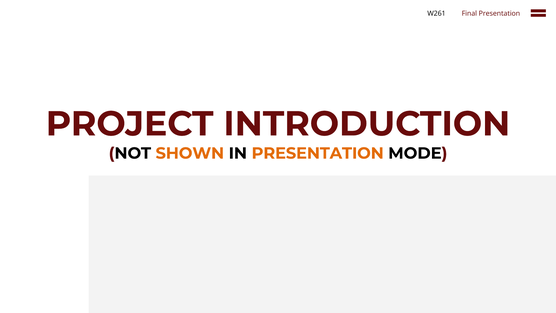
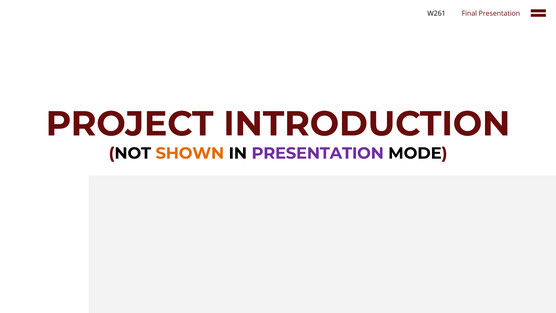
PRESENTATION at (318, 153) colour: orange -> purple
